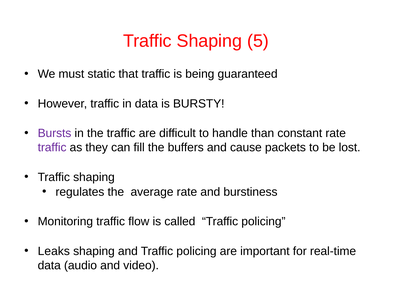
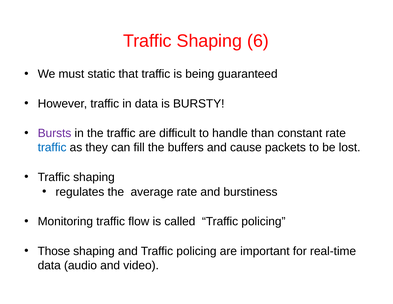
5: 5 -> 6
traffic at (52, 147) colour: purple -> blue
Leaks: Leaks -> Those
